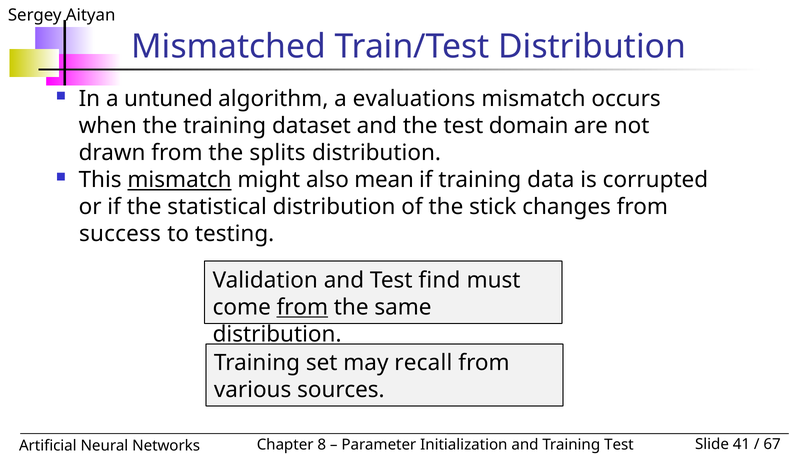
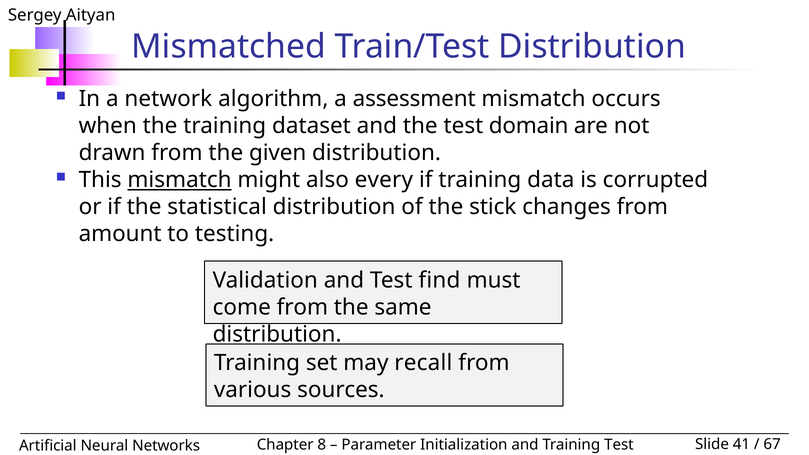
untuned: untuned -> network
evaluations: evaluations -> assessment
splits: splits -> given
mean: mean -> every
success: success -> amount
from at (302, 307) underline: present -> none
